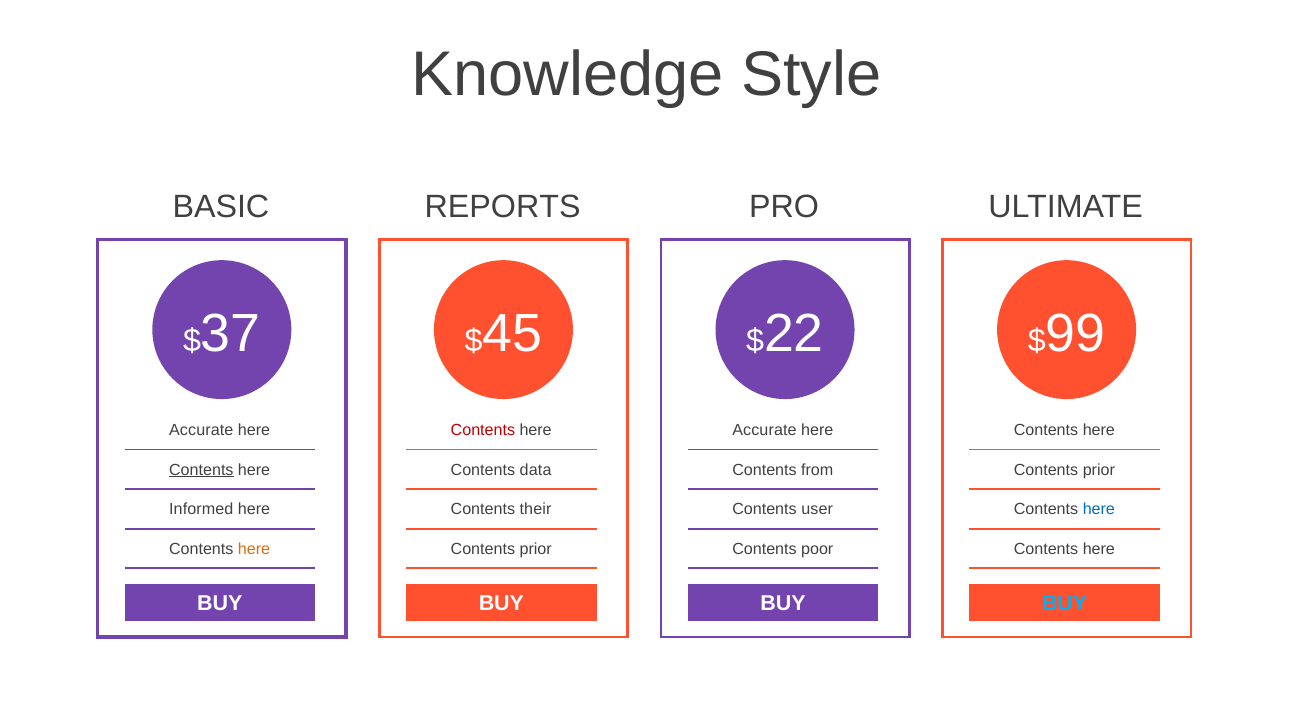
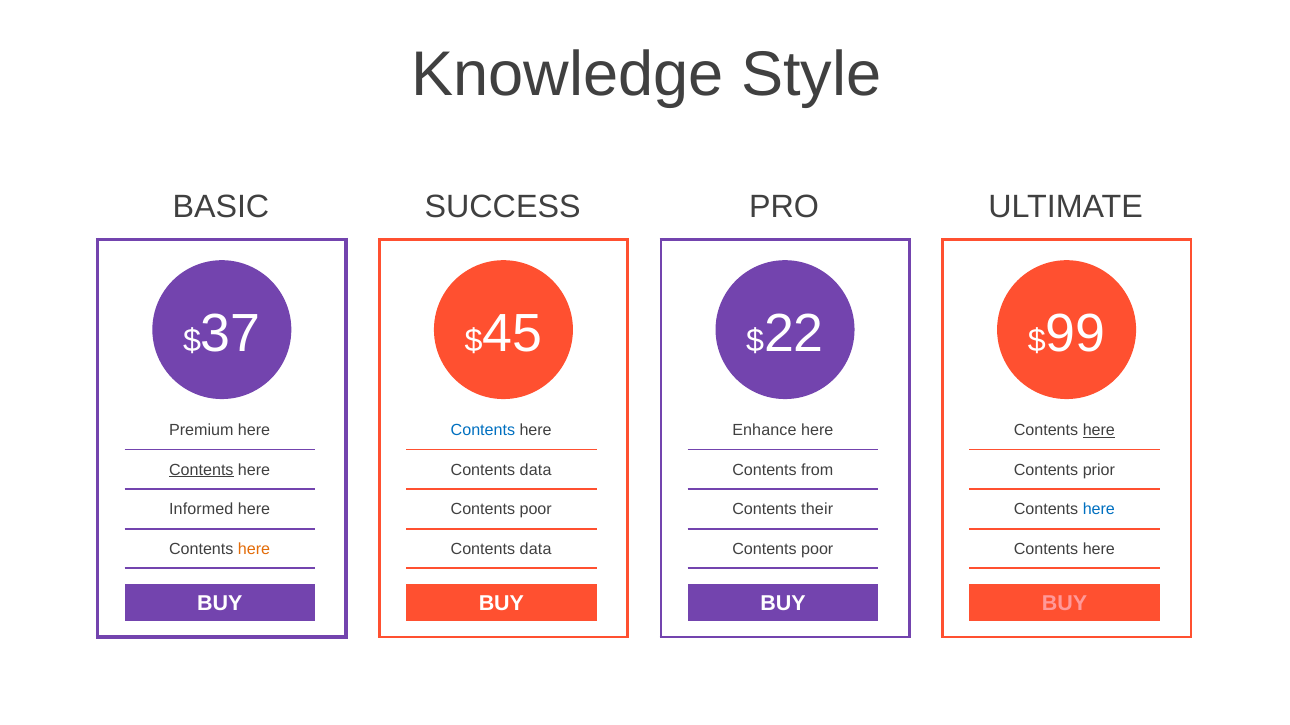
REPORTS: REPORTS -> SUCCESS
Accurate at (201, 431): Accurate -> Premium
Contents at (483, 431) colour: red -> blue
Accurate at (764, 431): Accurate -> Enhance
here at (1099, 431) underline: none -> present
their at (536, 510): their -> poor
user: user -> their
prior at (536, 549): prior -> data
BUY at (1065, 603) colour: light blue -> pink
